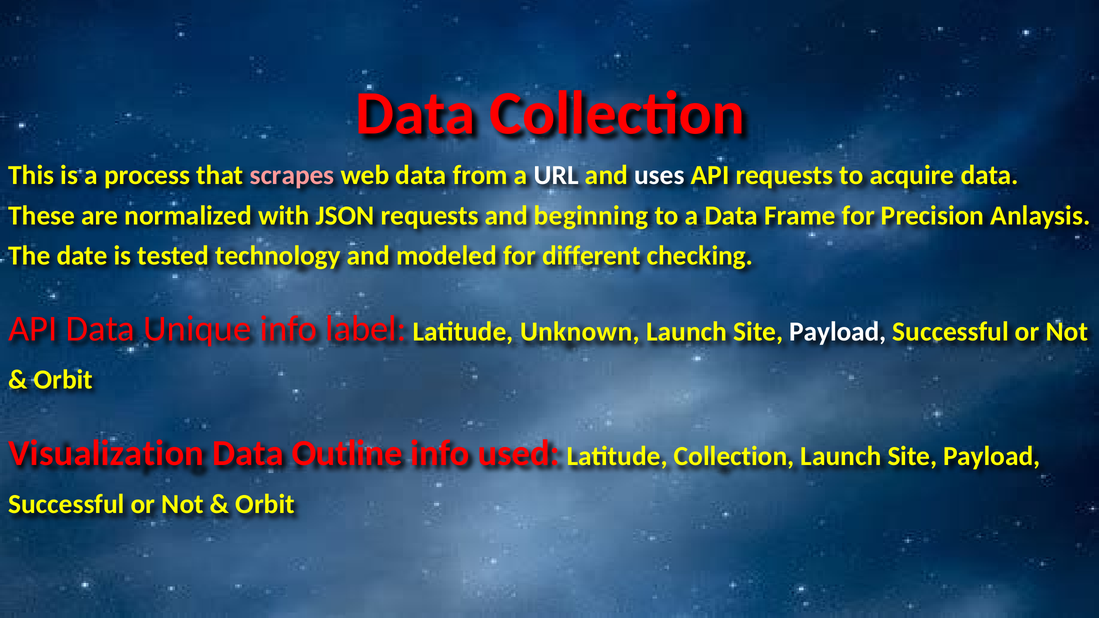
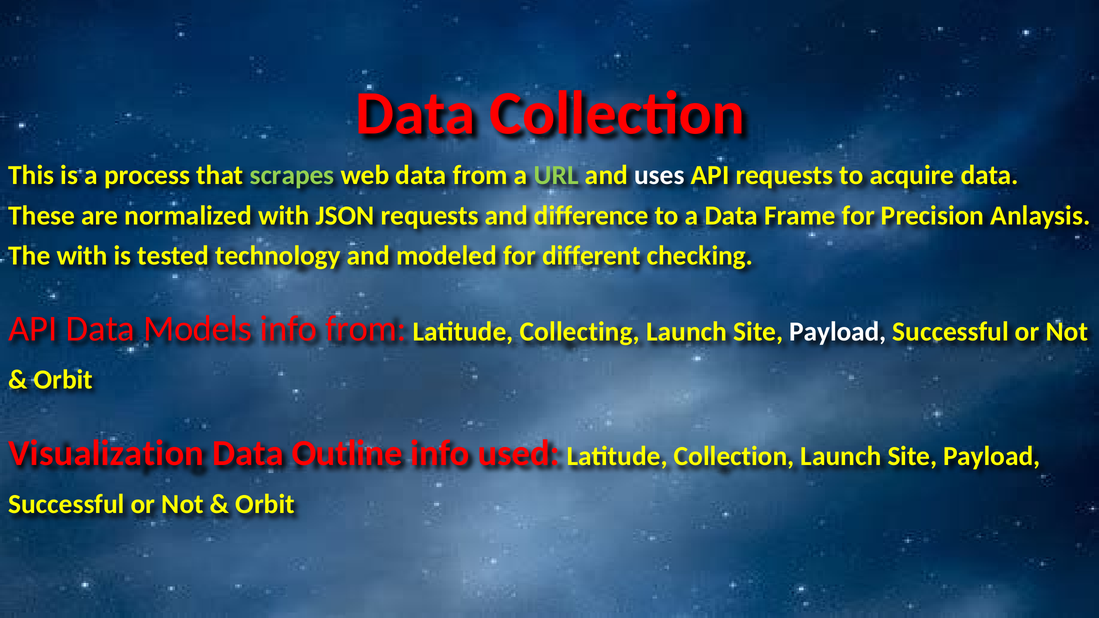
scrapes colour: pink -> light green
URL colour: white -> light green
beginning: beginning -> difference
The date: date -> with
Unique: Unique -> Models
info label: label -> from
Unknown: Unknown -> Collecting
